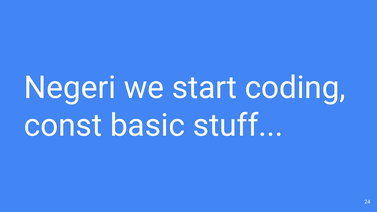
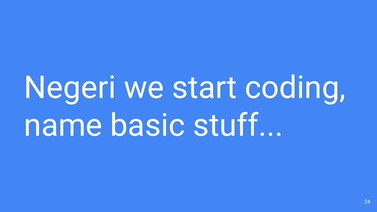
const: const -> name
